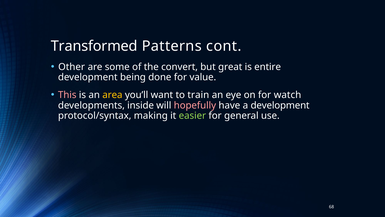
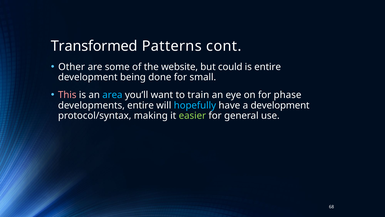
convert: convert -> website
great: great -> could
value: value -> small
area colour: yellow -> light blue
watch: watch -> phase
developments inside: inside -> entire
hopefully colour: pink -> light blue
